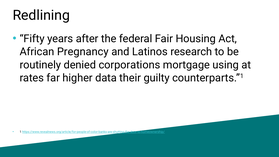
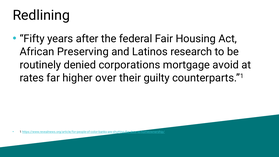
Pregnancy: Pregnancy -> Preserving
using: using -> avoid
data: data -> over
